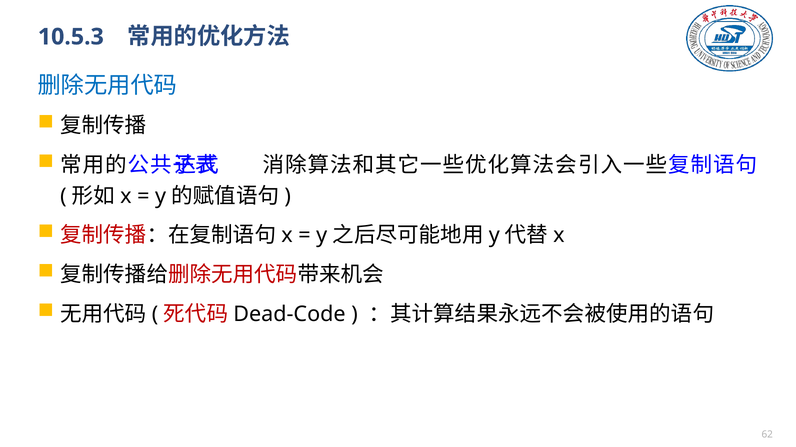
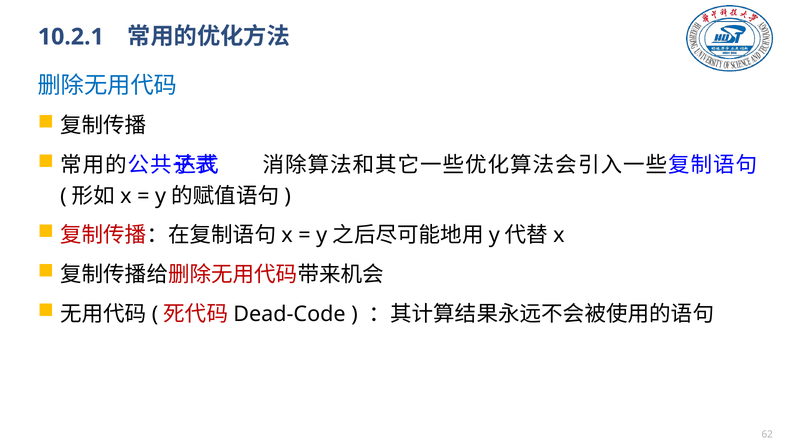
10.5.3: 10.5.3 -> 10.2.1
